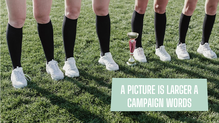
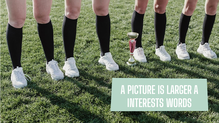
CAMPAIGN: CAMPAIGN -> INTERESTS
